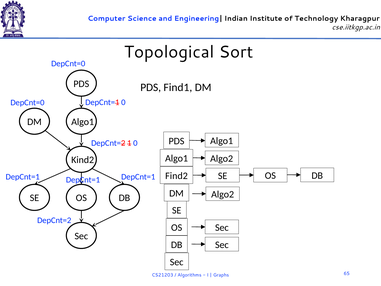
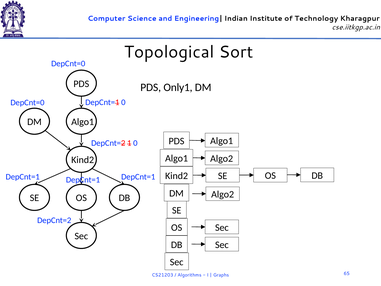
Find1: Find1 -> Only1
Find2 at (177, 176): Find2 -> Kind2
